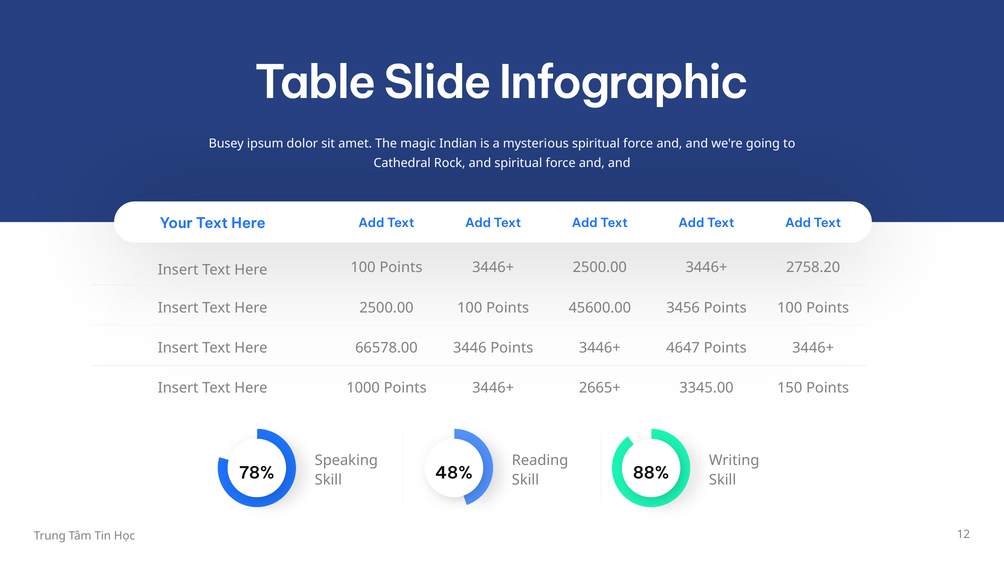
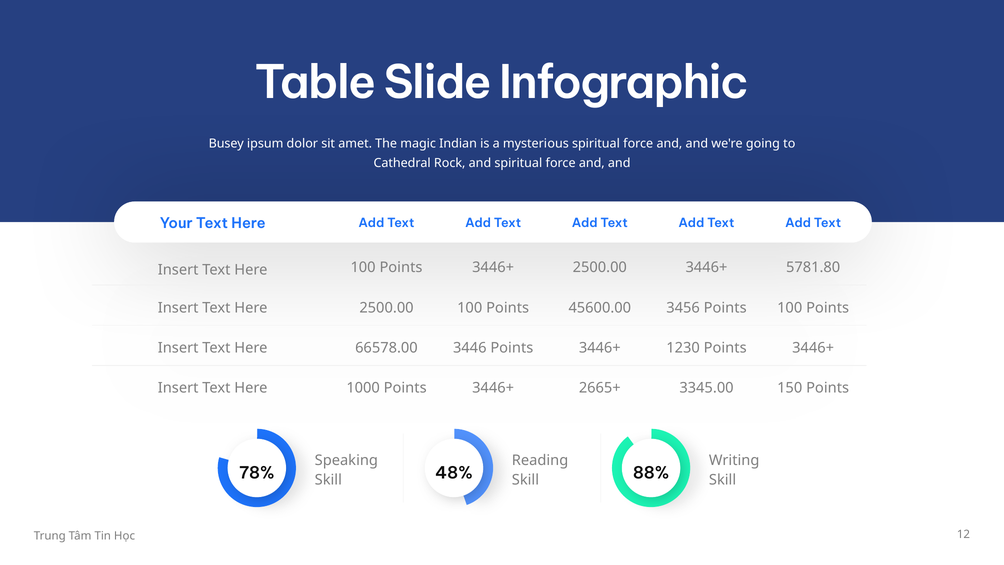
2758.20: 2758.20 -> 5781.80
4647: 4647 -> 1230
